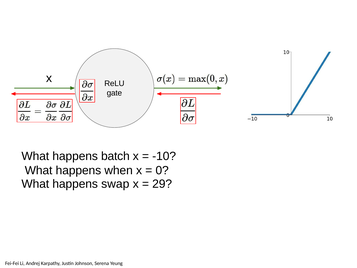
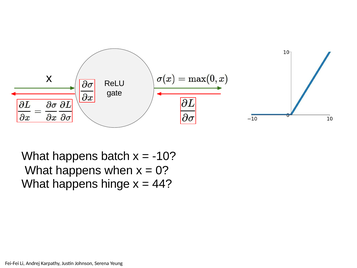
swap: swap -> hinge
29: 29 -> 44
